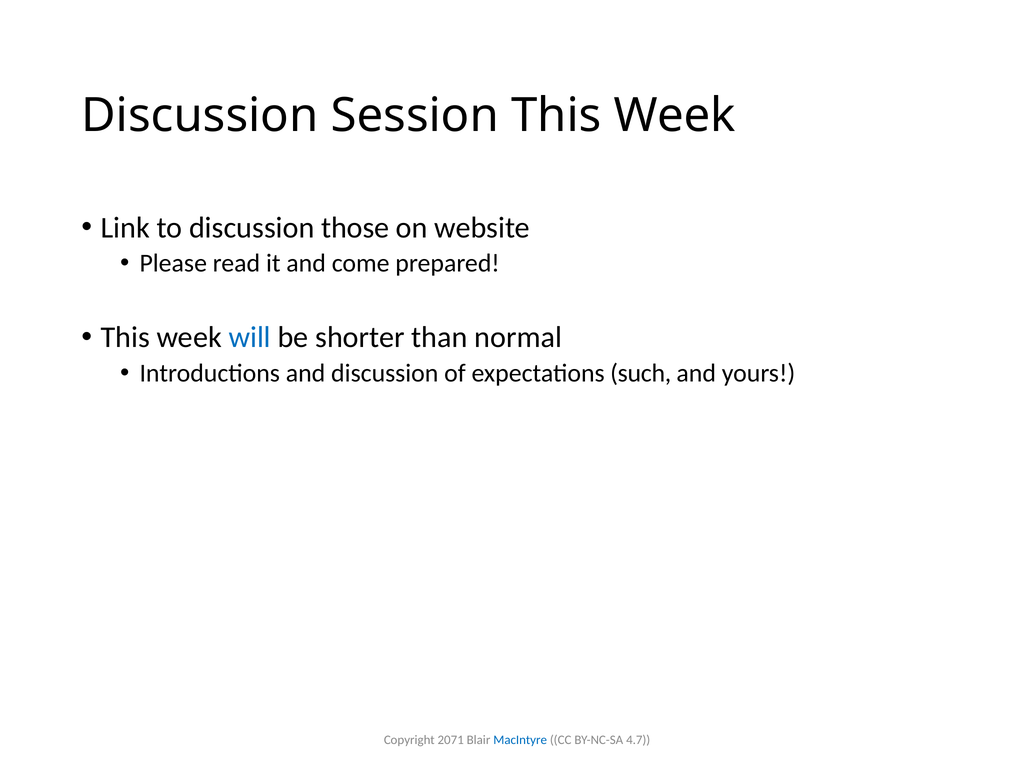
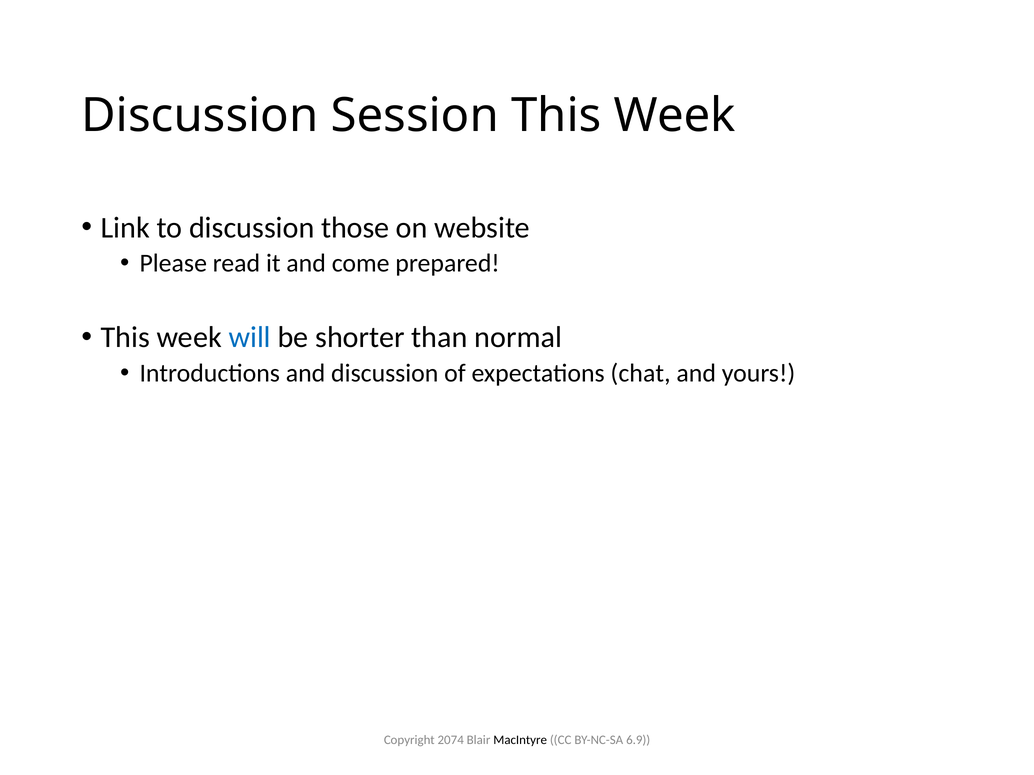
such: such -> chat
2071: 2071 -> 2074
MacIntyre colour: blue -> black
4.7: 4.7 -> 6.9
